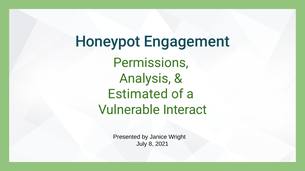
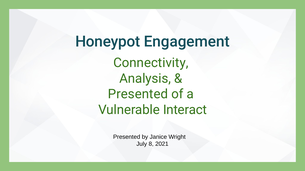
Permissions: Permissions -> Connectivity
Estimated at (138, 94): Estimated -> Presented
